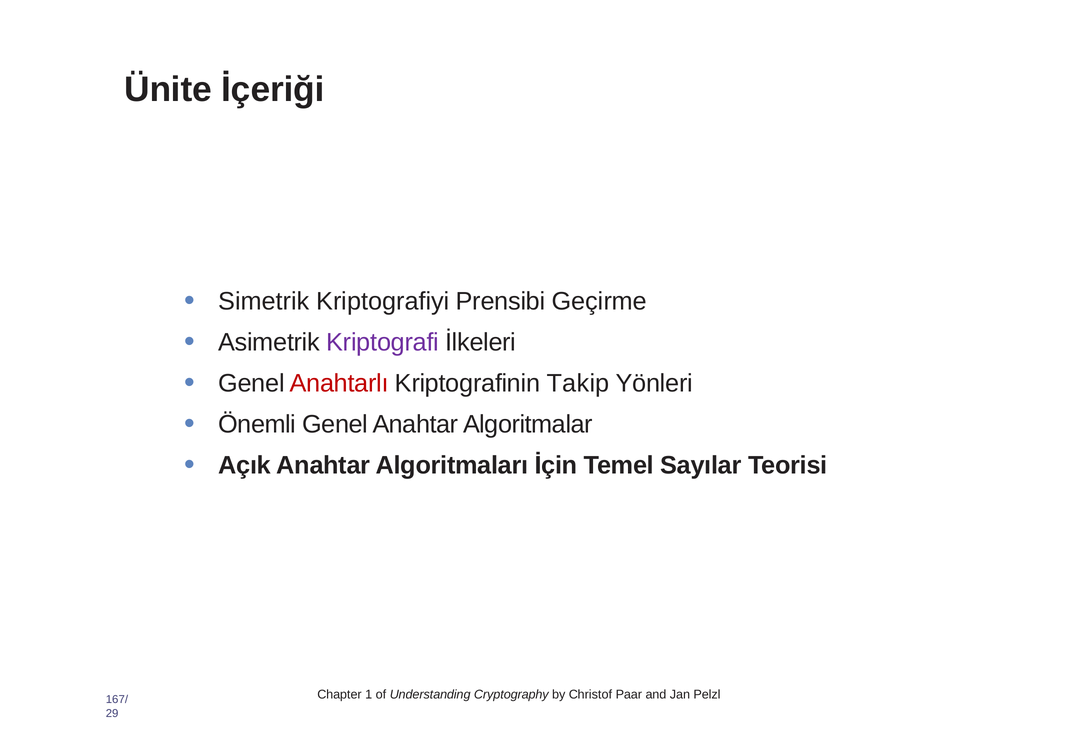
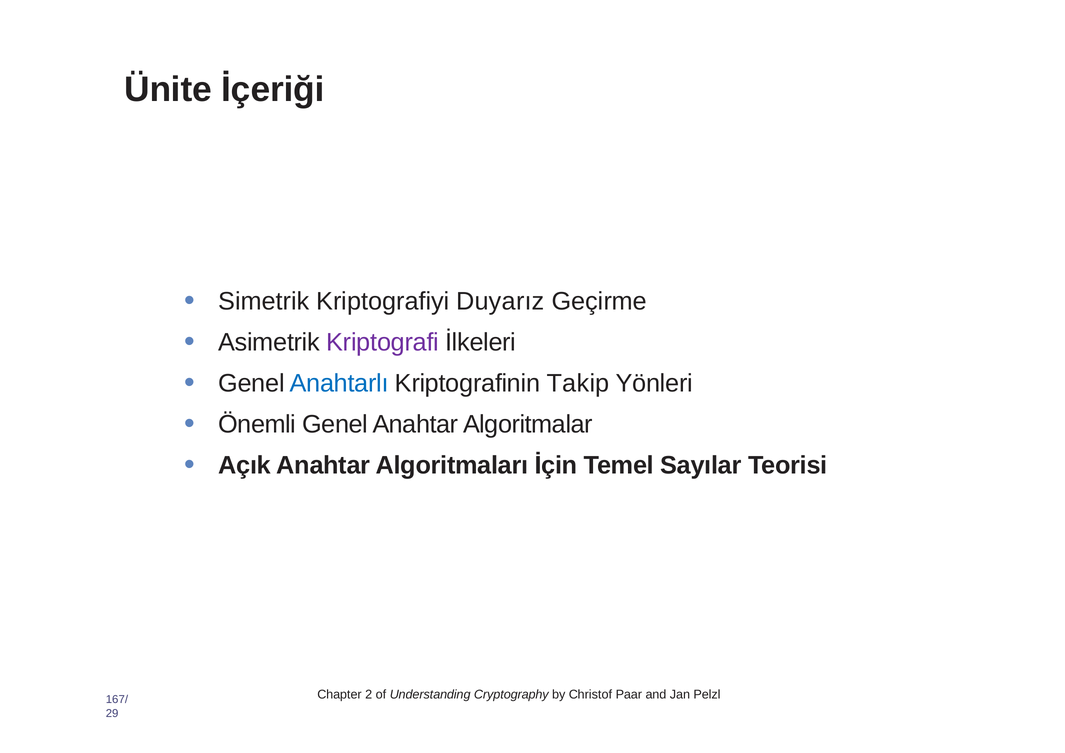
Prensibi: Prensibi -> Duyarız
Anahtarlı colour: red -> blue
1: 1 -> 2
